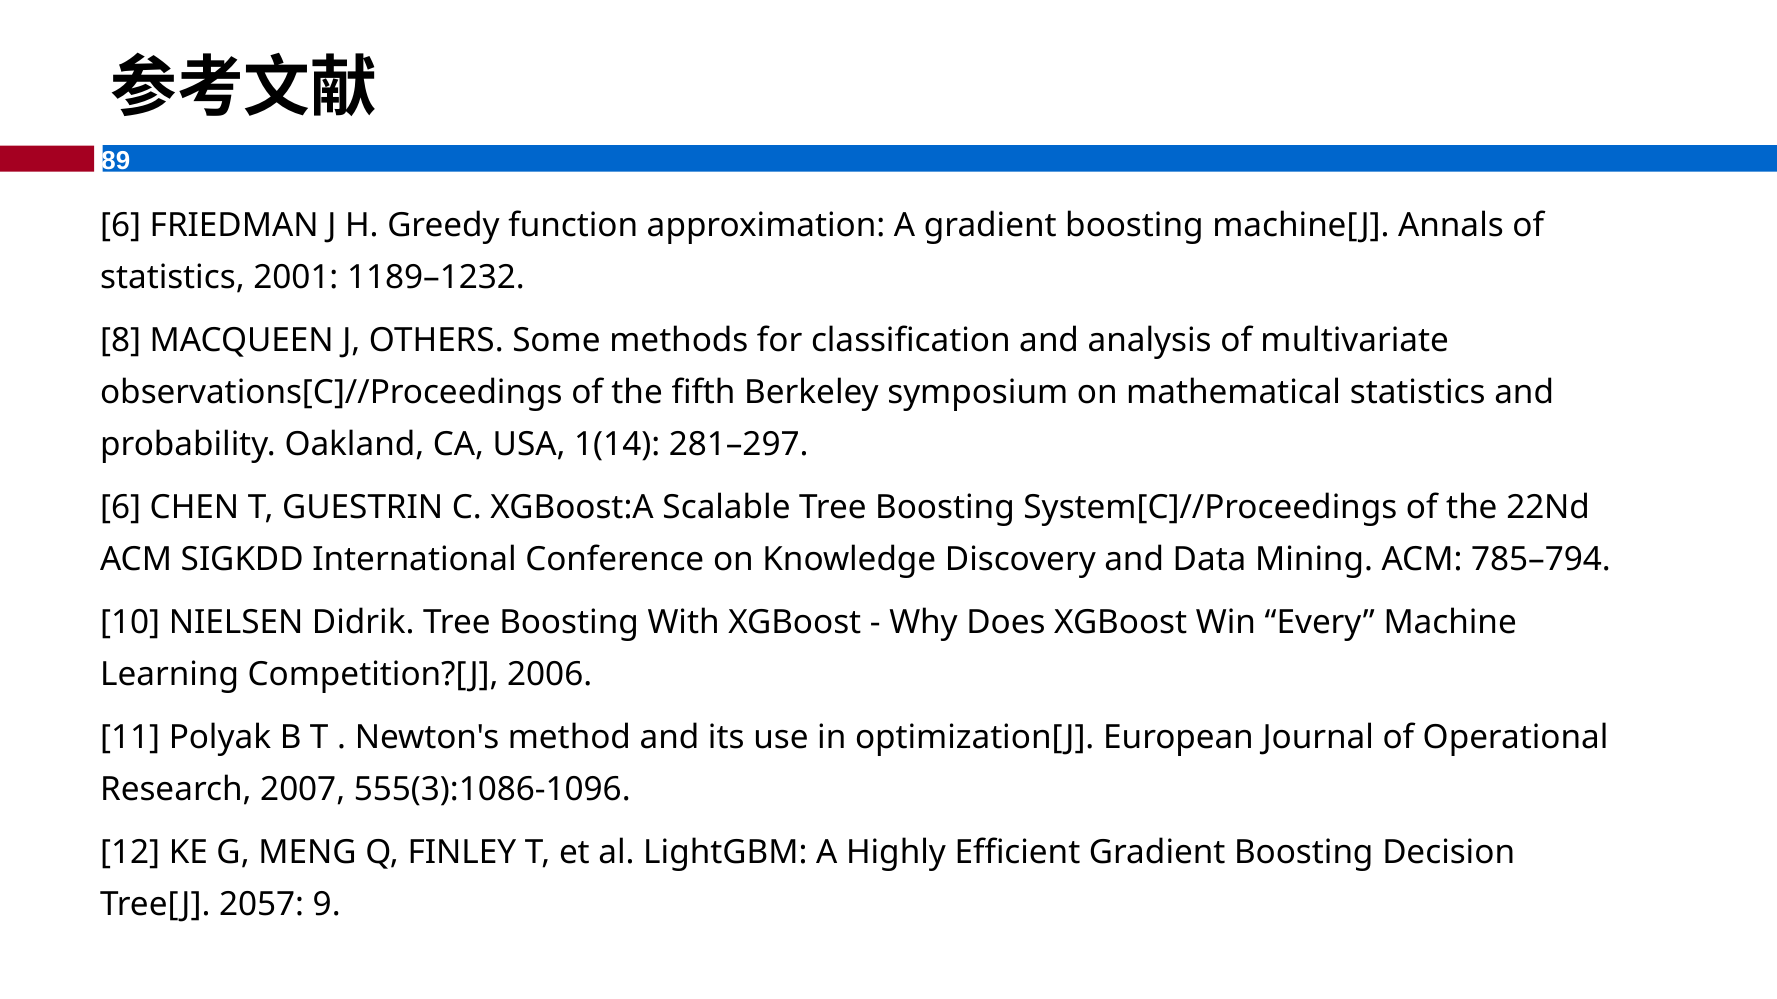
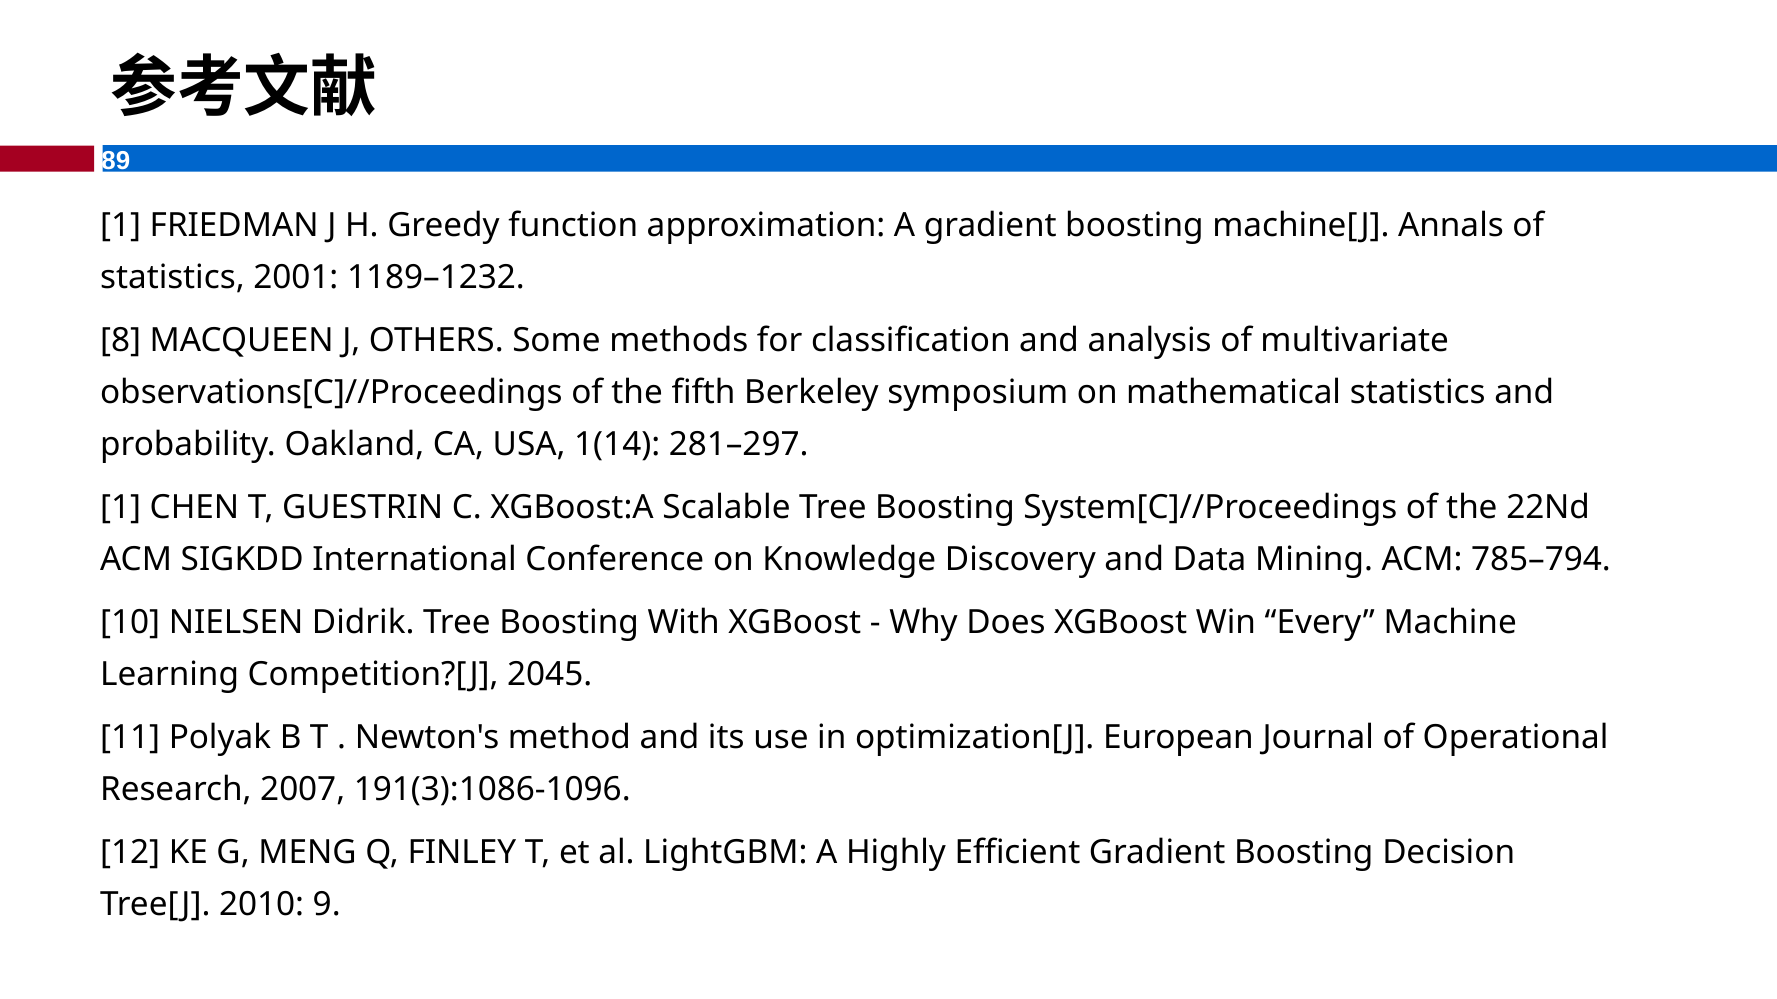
6 at (121, 226): 6 -> 1
6 at (121, 508): 6 -> 1
2006: 2006 -> 2045
555(3):1086-1096: 555(3):1086-1096 -> 191(3):1086-1096
2057: 2057 -> 2010
